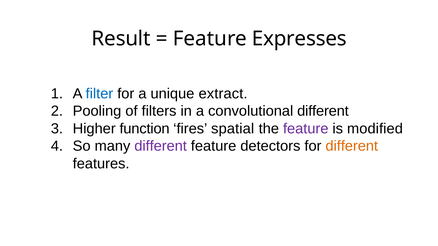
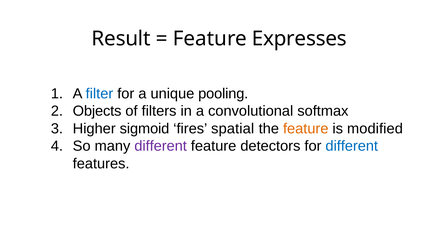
extract: extract -> pooling
Pooling: Pooling -> Objects
convolutional different: different -> softmax
function: function -> sigmoid
feature at (306, 129) colour: purple -> orange
different at (352, 146) colour: orange -> blue
